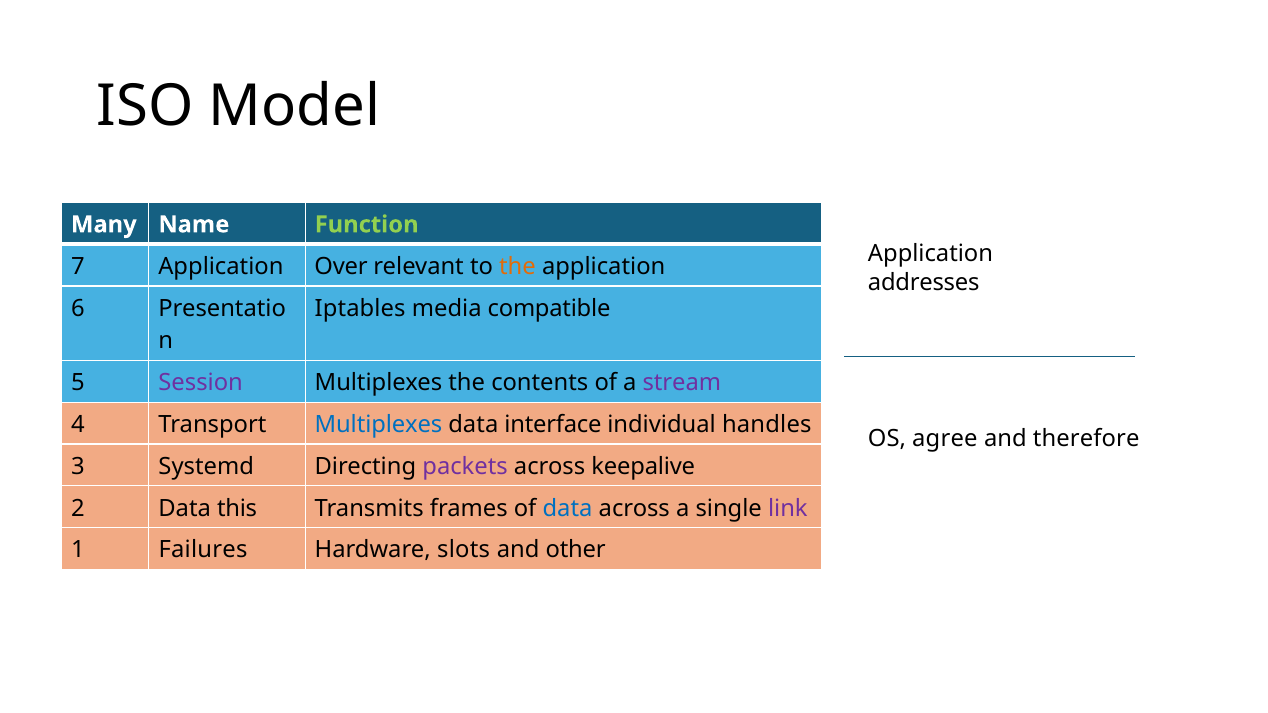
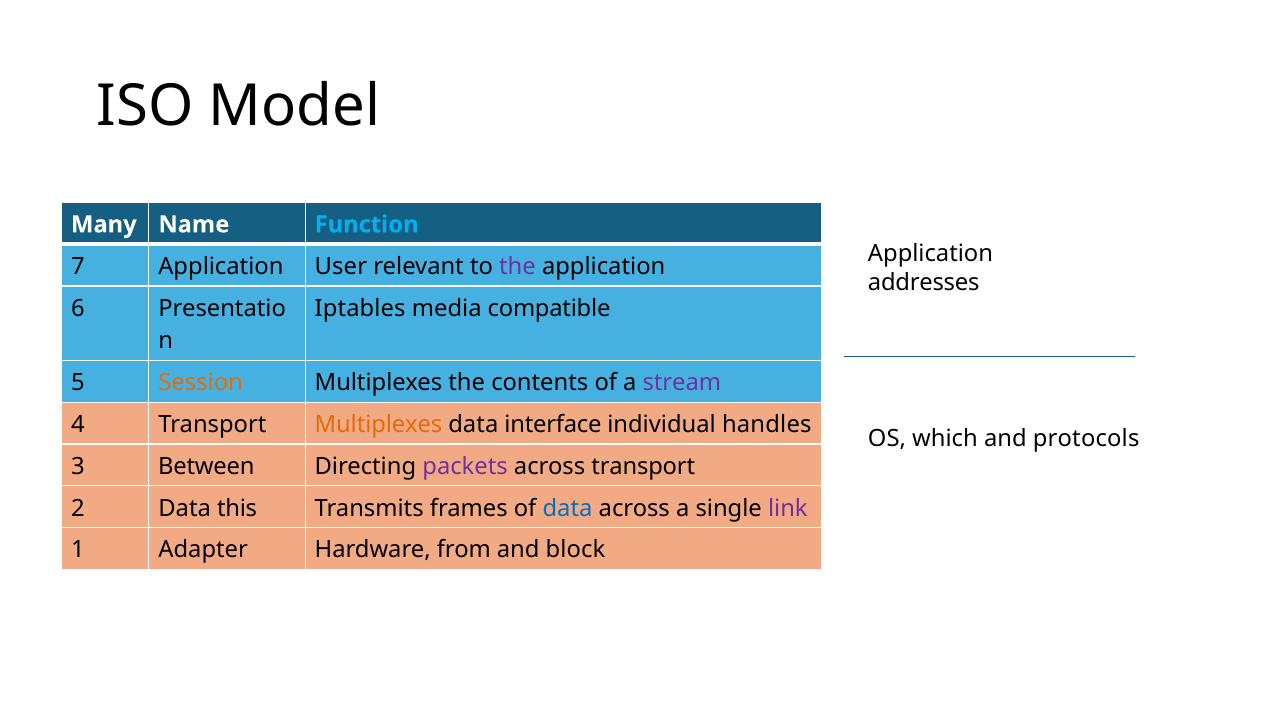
Function colour: light green -> light blue
Over: Over -> User
the at (517, 267) colour: orange -> purple
Session colour: purple -> orange
Multiplexes at (379, 425) colour: blue -> orange
agree: agree -> which
therefore: therefore -> protocols
Systemd: Systemd -> Between
across keepalive: keepalive -> transport
Failures: Failures -> Adapter
slots: slots -> from
other: other -> block
